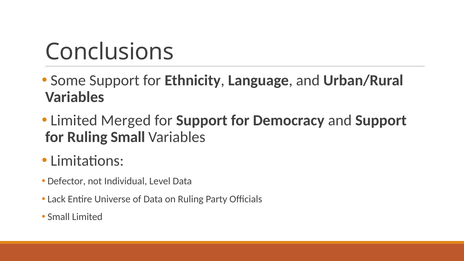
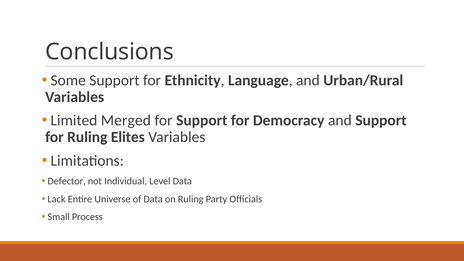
Ruling Small: Small -> Elites
Small Limited: Limited -> Process
